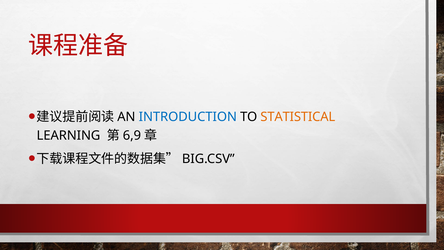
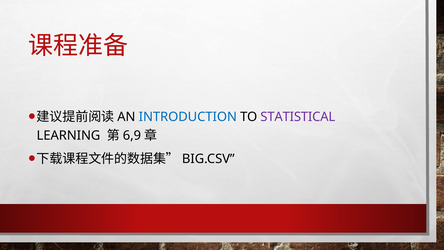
STATISTICAL colour: orange -> purple
